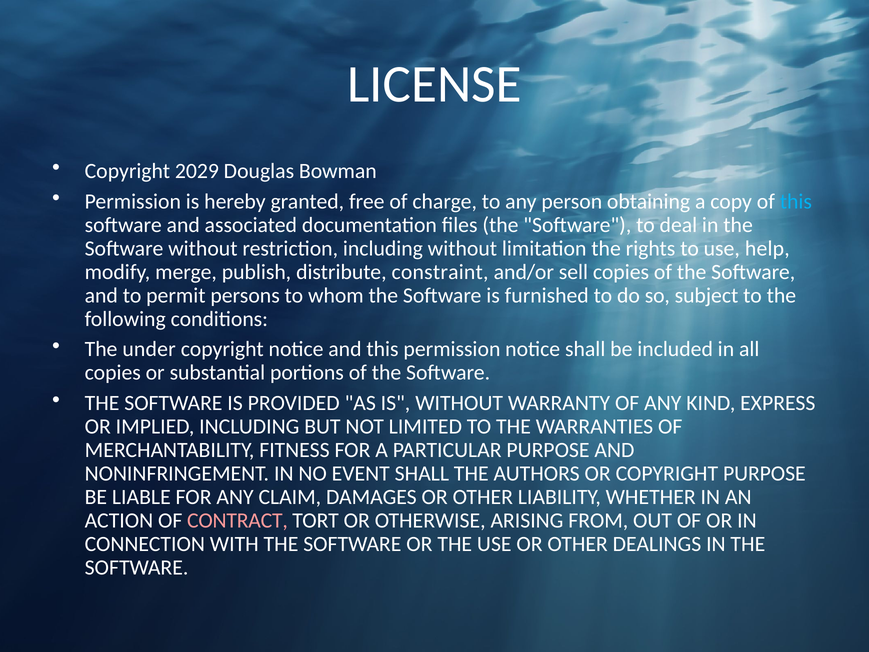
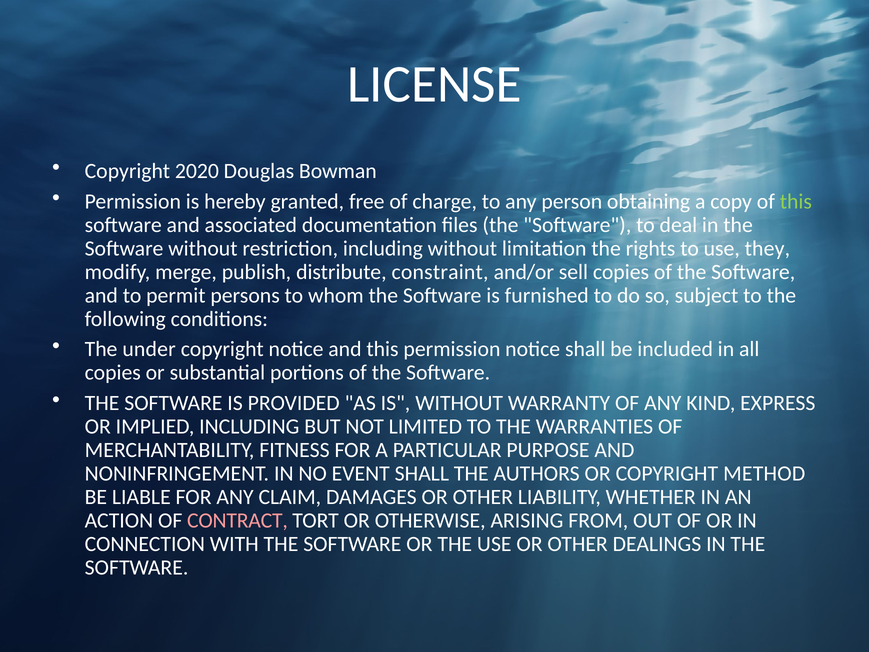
2029: 2029 -> 2020
this at (796, 201) colour: light blue -> light green
help: help -> they
COPYRIGHT PURPOSE: PURPOSE -> METHOD
